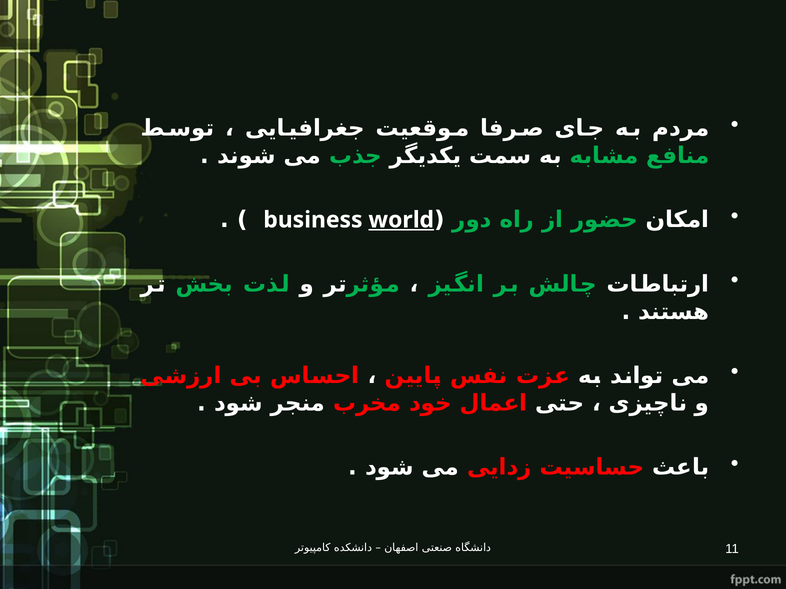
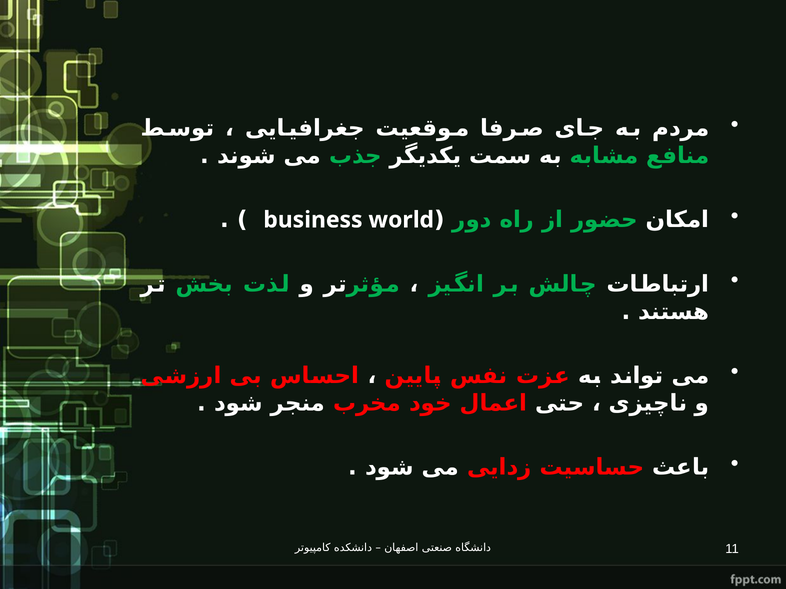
world underline: present -> none
